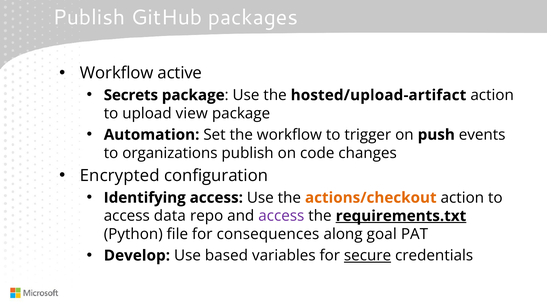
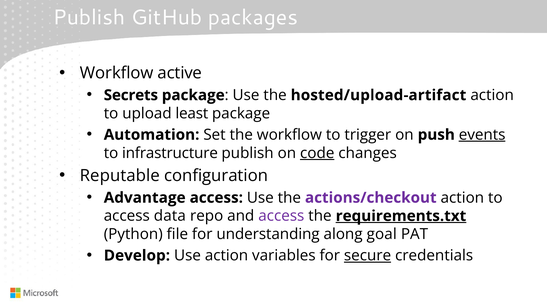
view: view -> least
events underline: none -> present
organizations: organizations -> infrastructure
code underline: none -> present
Encrypted: Encrypted -> Reputable
Identifying: Identifying -> Advantage
actions/checkout colour: orange -> purple
consequences: consequences -> understanding
Use based: based -> action
